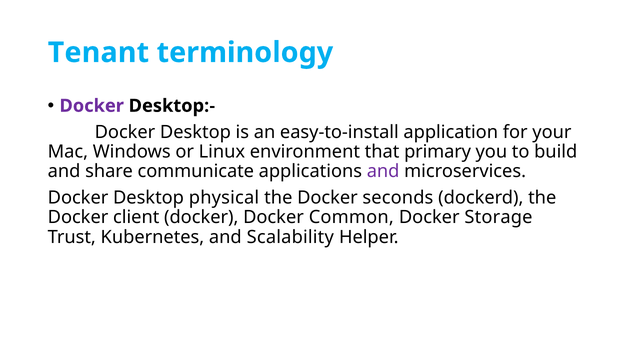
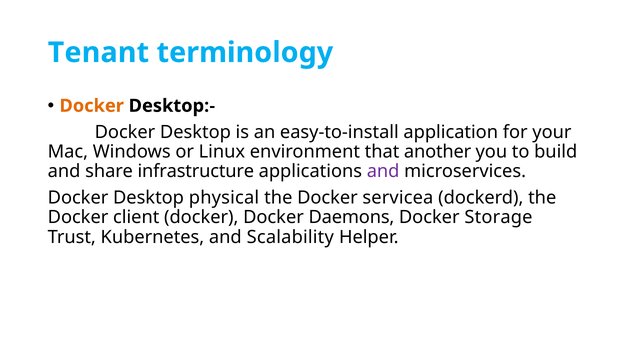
Docker at (92, 106) colour: purple -> orange
primary: primary -> another
communicate: communicate -> infrastructure
seconds: seconds -> servicea
Common: Common -> Daemons
